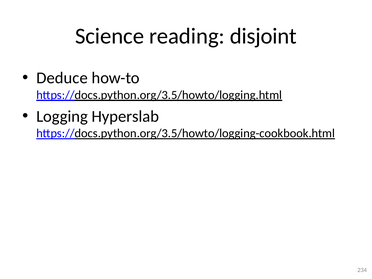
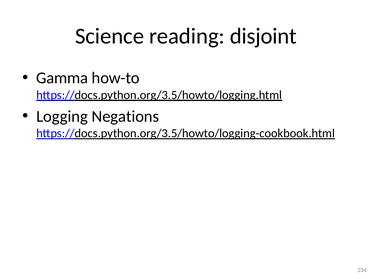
Deduce: Deduce -> Gamma
Hyperslab: Hyperslab -> Negations
